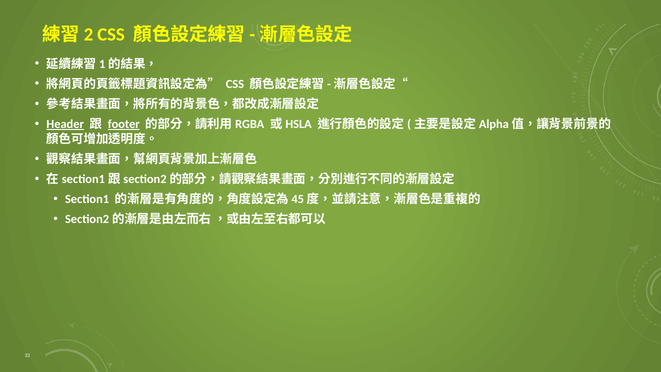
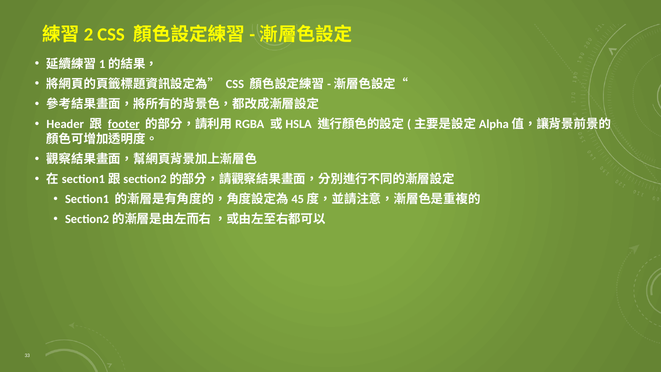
Header underline: present -> none
